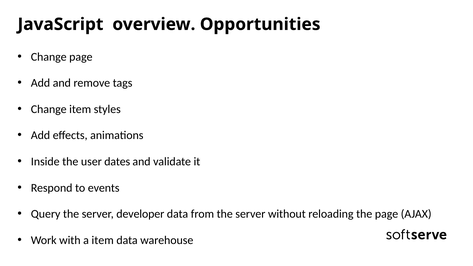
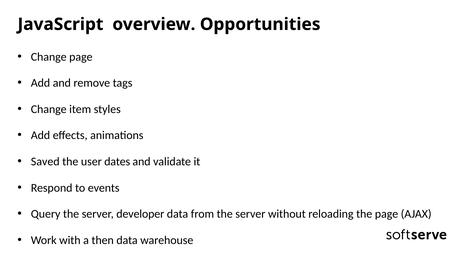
Inside: Inside -> Saved
a item: item -> then
